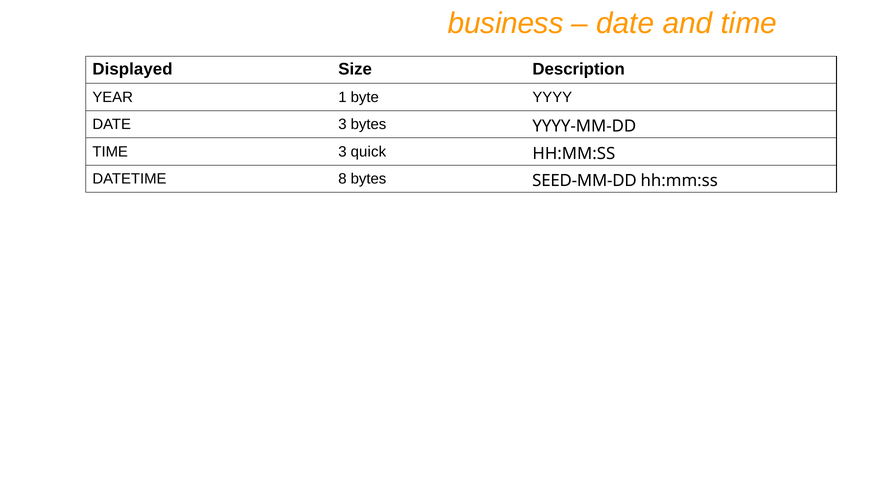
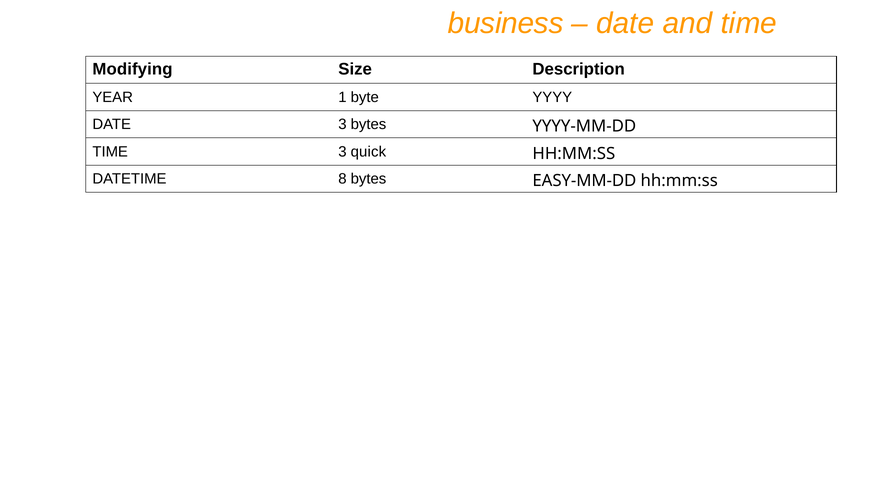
Displayed: Displayed -> Modifying
SEED-MM-DD: SEED-MM-DD -> EASY-MM-DD
